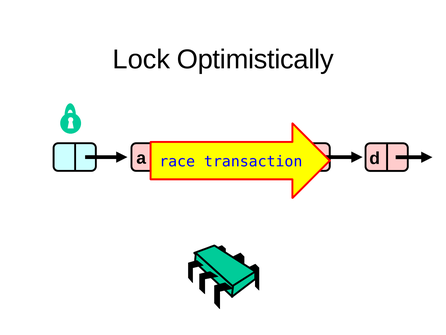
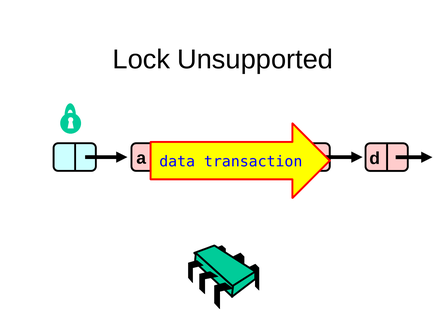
Optimistically: Optimistically -> Unsupported
race: race -> data
